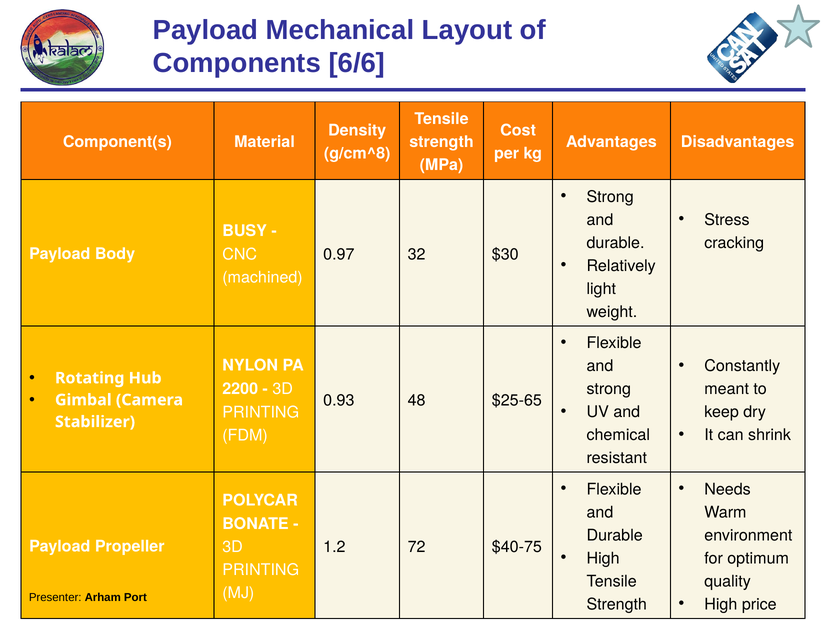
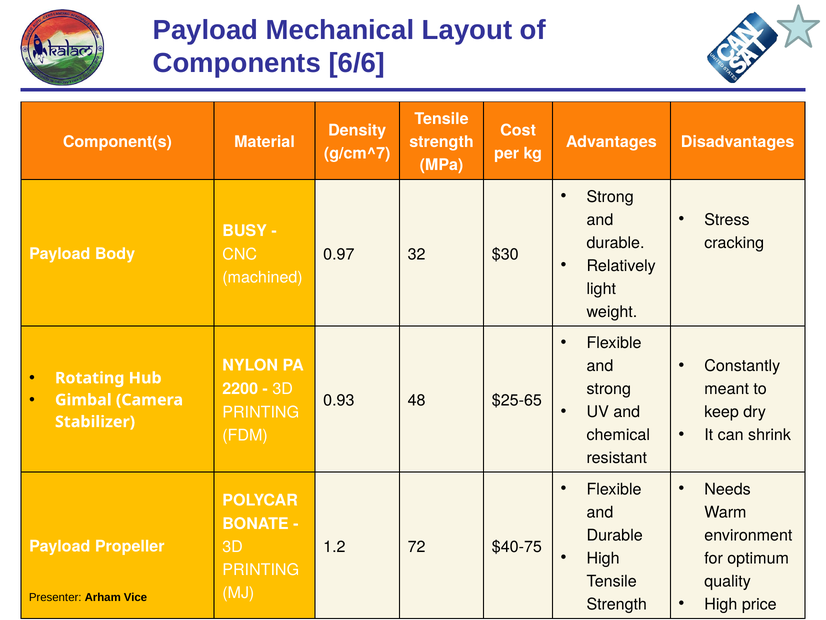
g/cm^8: g/cm^8 -> g/cm^7
Port: Port -> Vice
